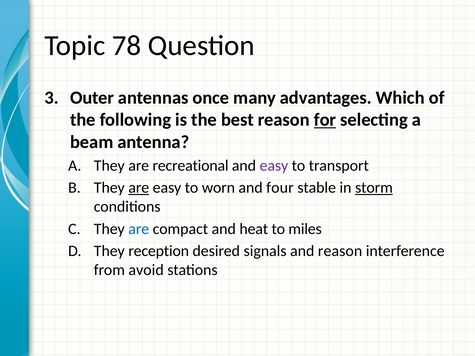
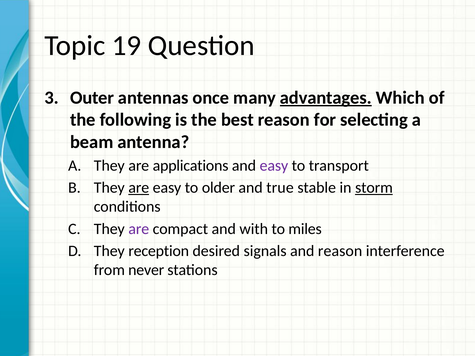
78: 78 -> 19
advantages underline: none -> present
for underline: present -> none
recreational: recreational -> applications
worn: worn -> older
four: four -> true
are at (139, 229) colour: blue -> purple
heat: heat -> with
avoid: avoid -> never
